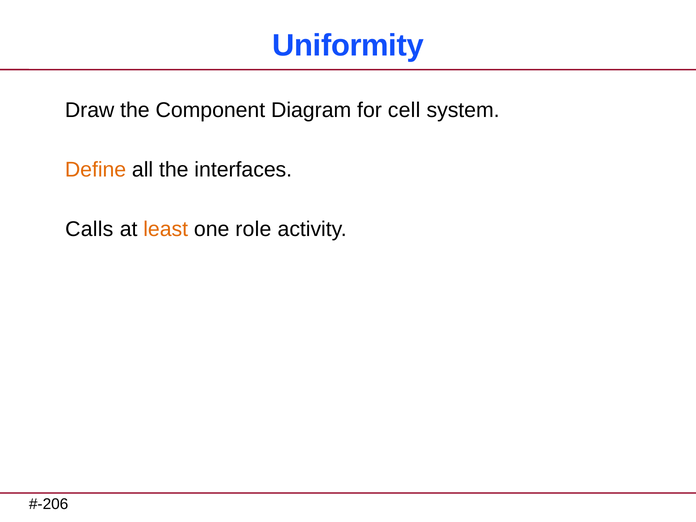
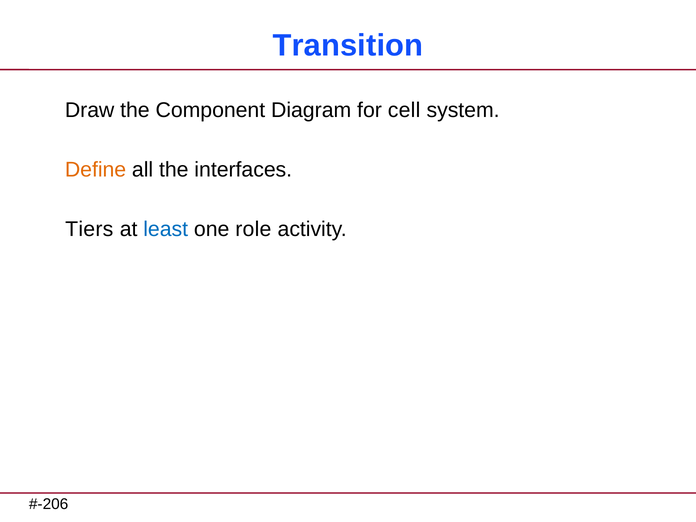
Uniformity: Uniformity -> Transition
Calls: Calls -> Tiers
least colour: orange -> blue
